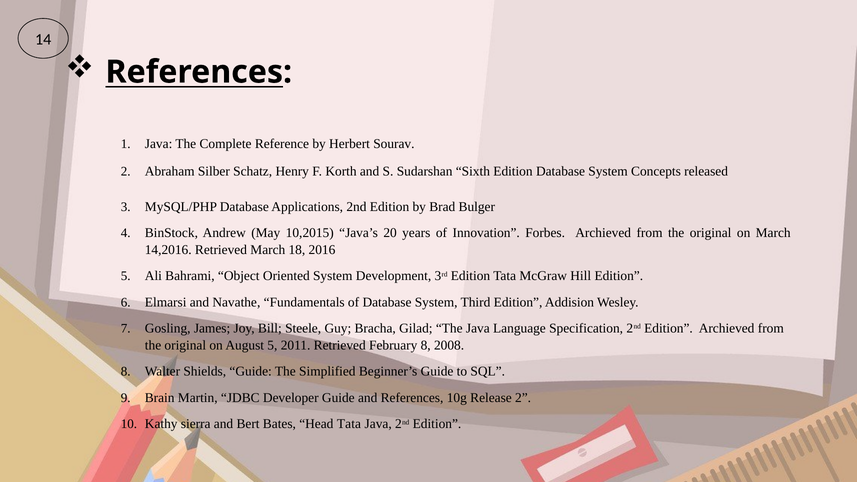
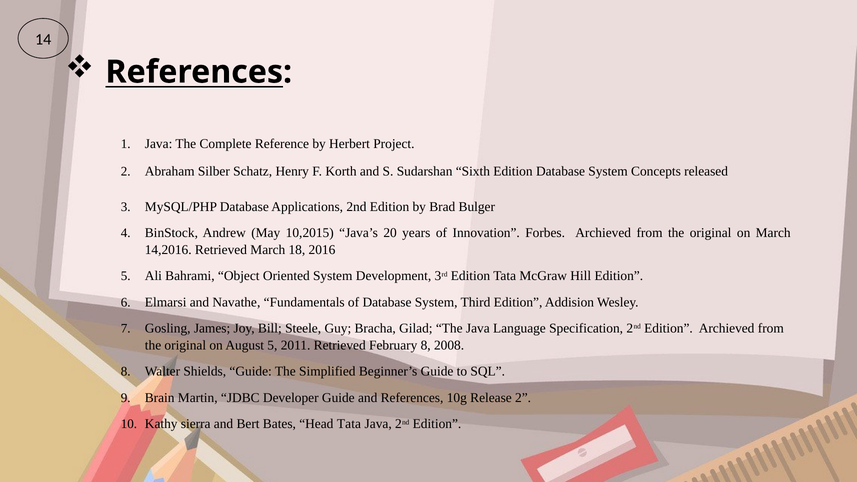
Sourav: Sourav -> Project
